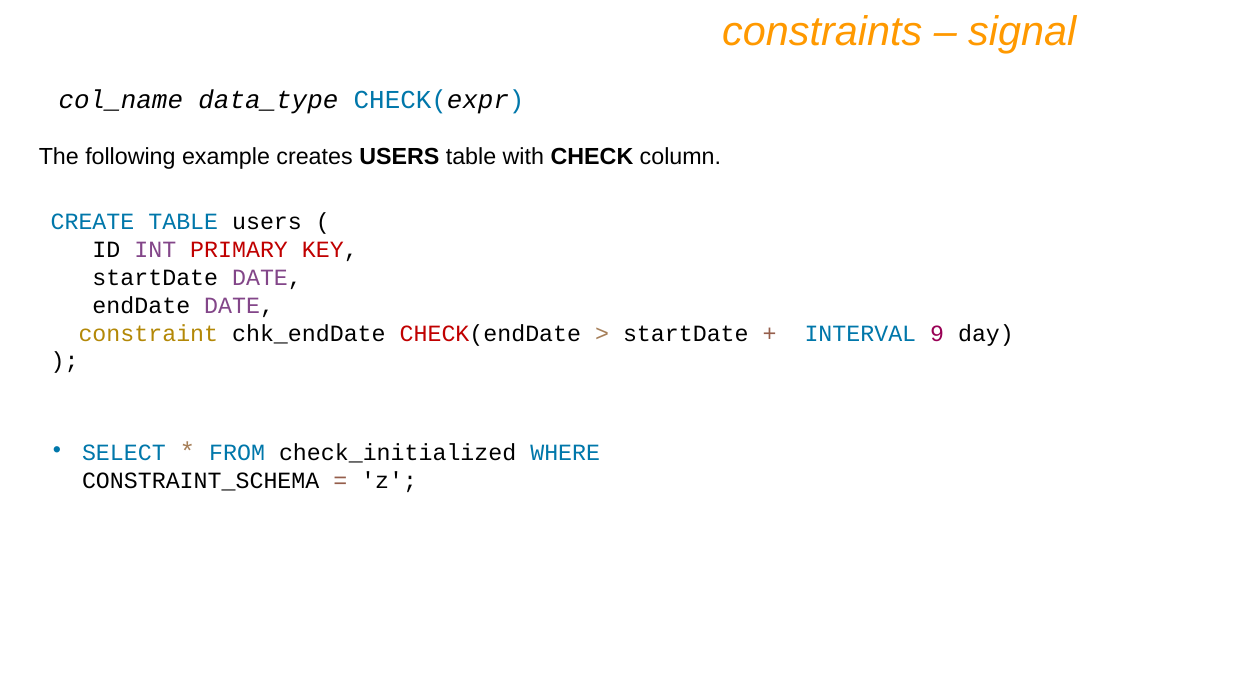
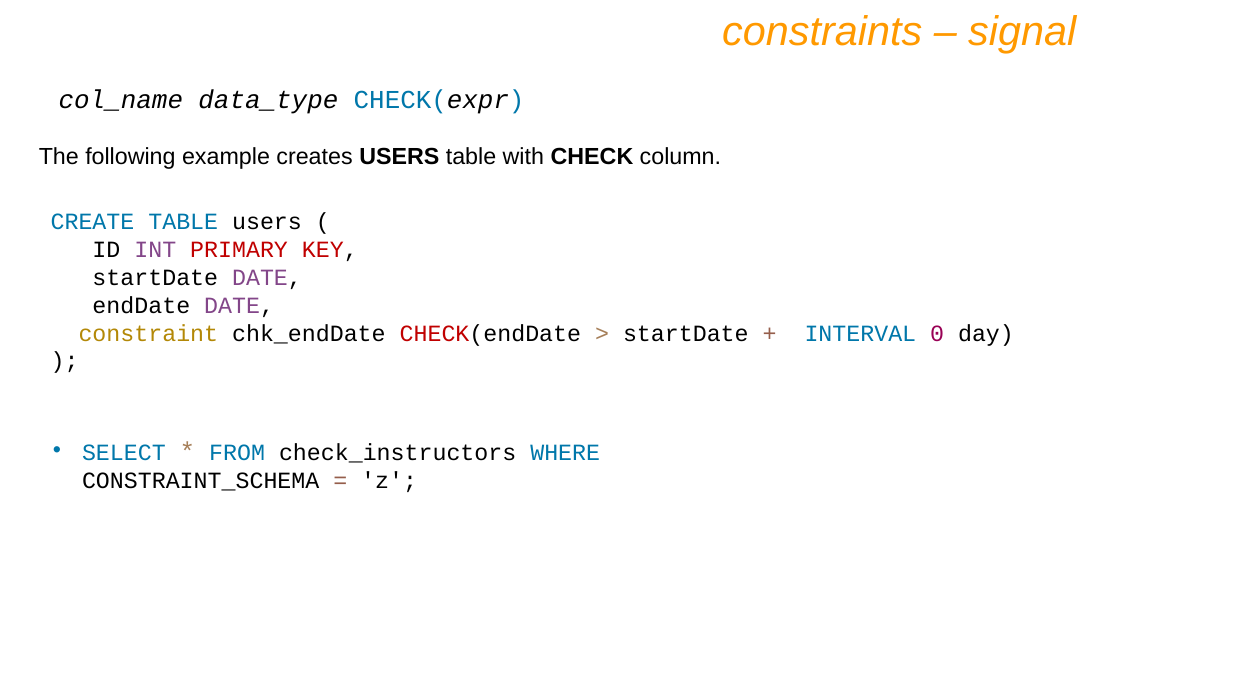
9: 9 -> 0
check_initialized: check_initialized -> check_instructors
